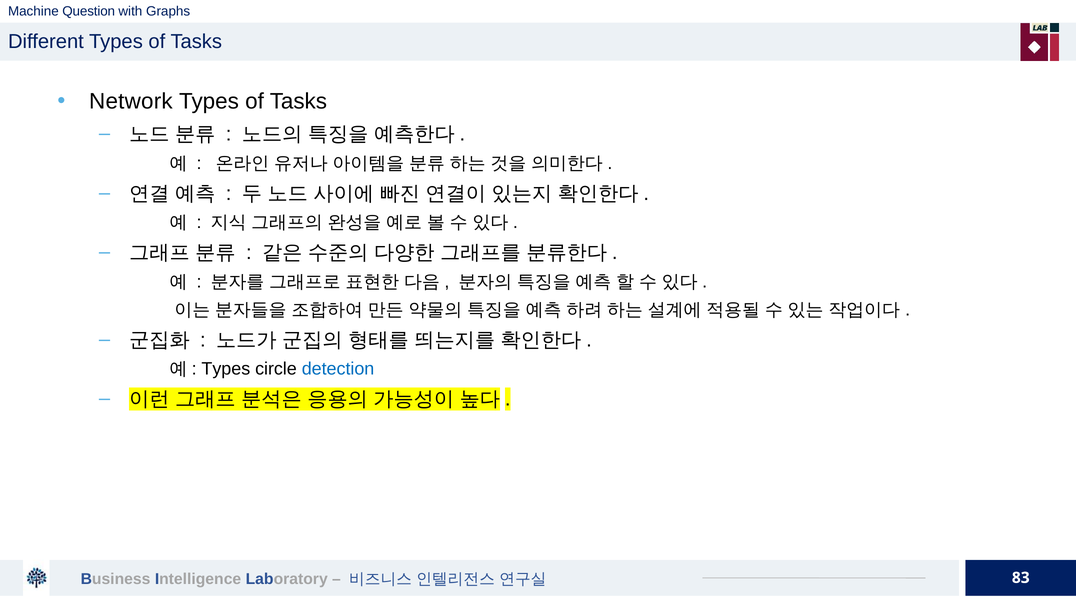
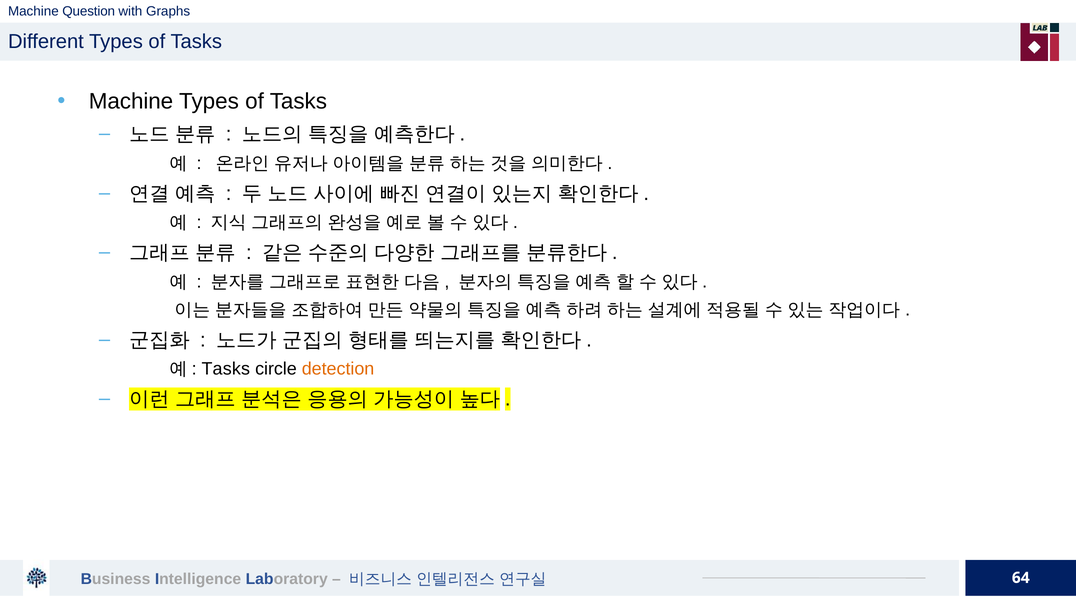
Network at (131, 102): Network -> Machine
Types at (226, 369): Types -> Tasks
detection colour: blue -> orange
83: 83 -> 64
